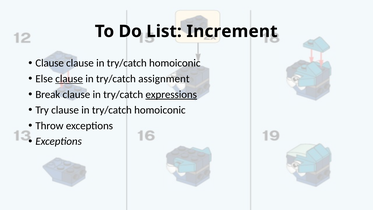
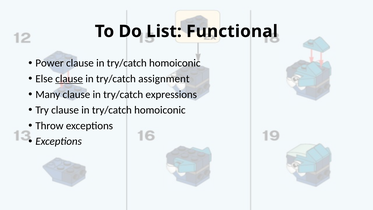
Increment: Increment -> Functional
Clause at (50, 63): Clause -> Power
Break: Break -> Many
expressions underline: present -> none
